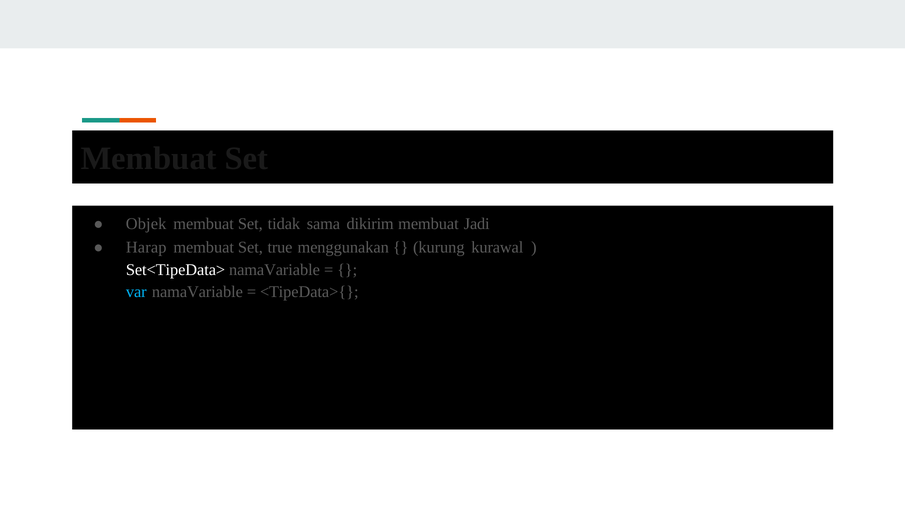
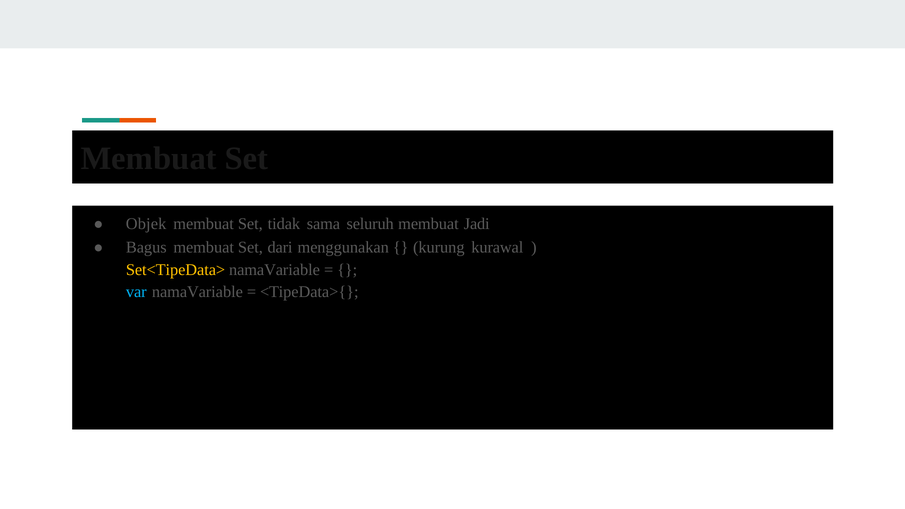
dikirim: dikirim -> seluruh
Harap: Harap -> Bagus
true: true -> dari
Set<TipeData> colour: white -> yellow
